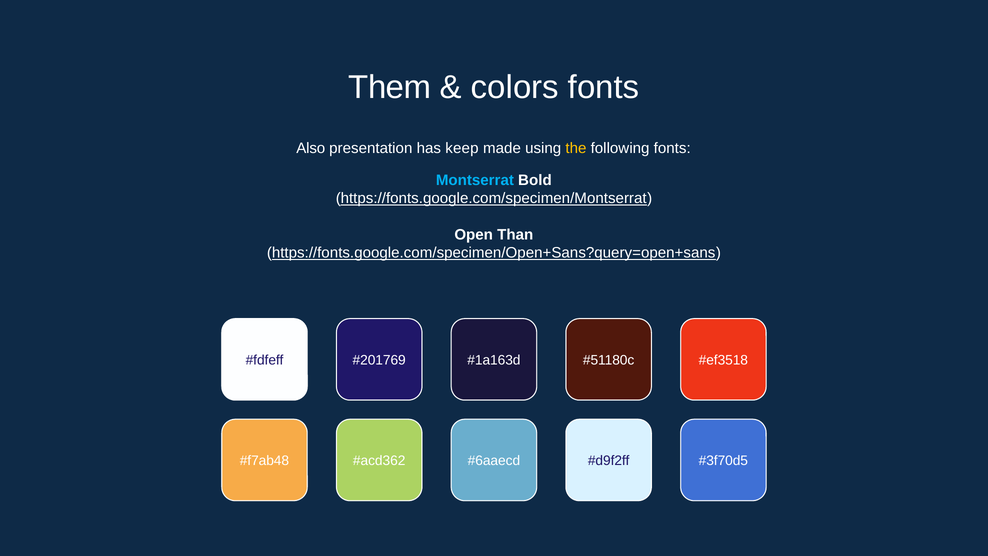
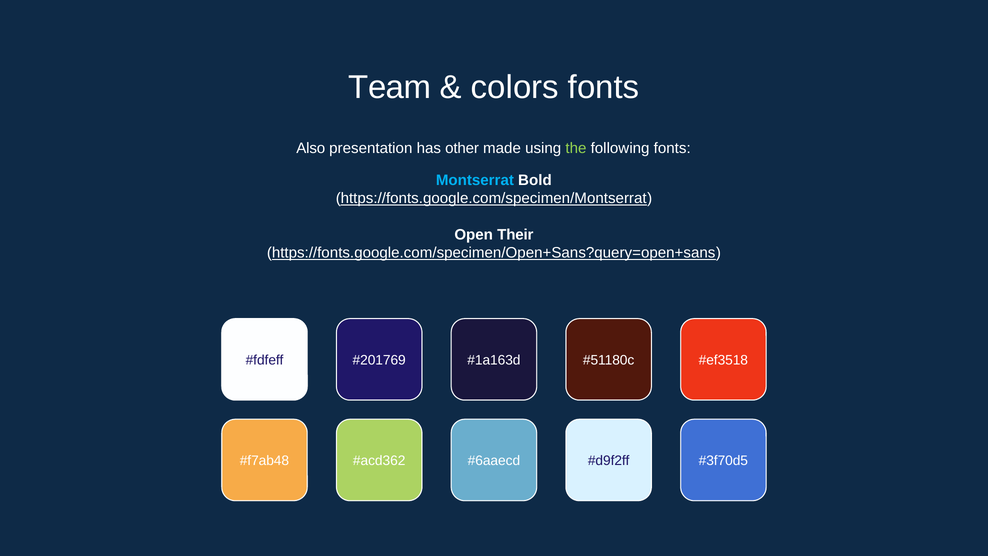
Them: Them -> Team
keep: keep -> other
the colour: yellow -> light green
Than: Than -> Their
